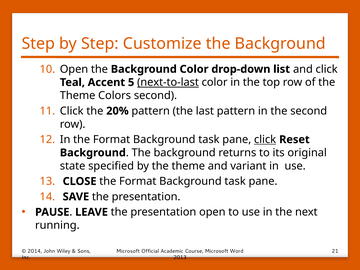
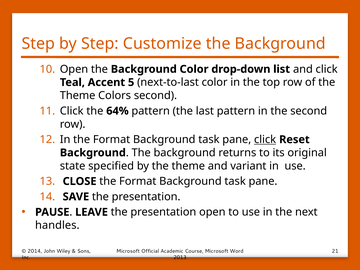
next-to-last underline: present -> none
20%: 20% -> 64%
running: running -> handles
